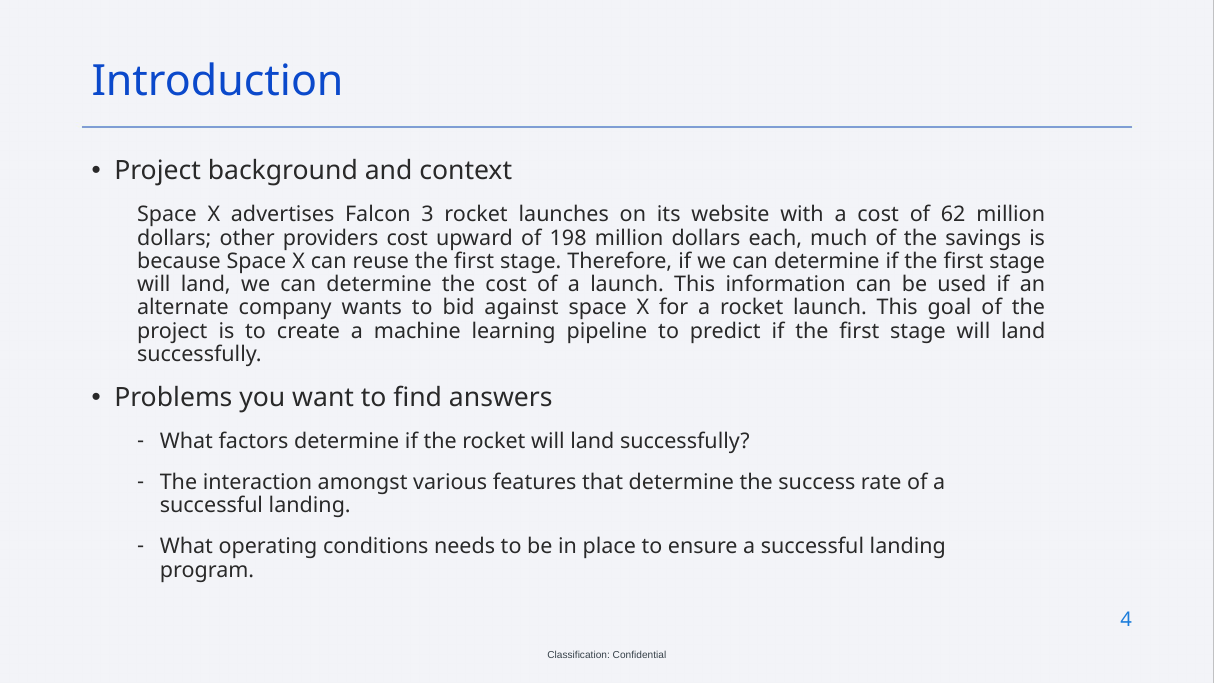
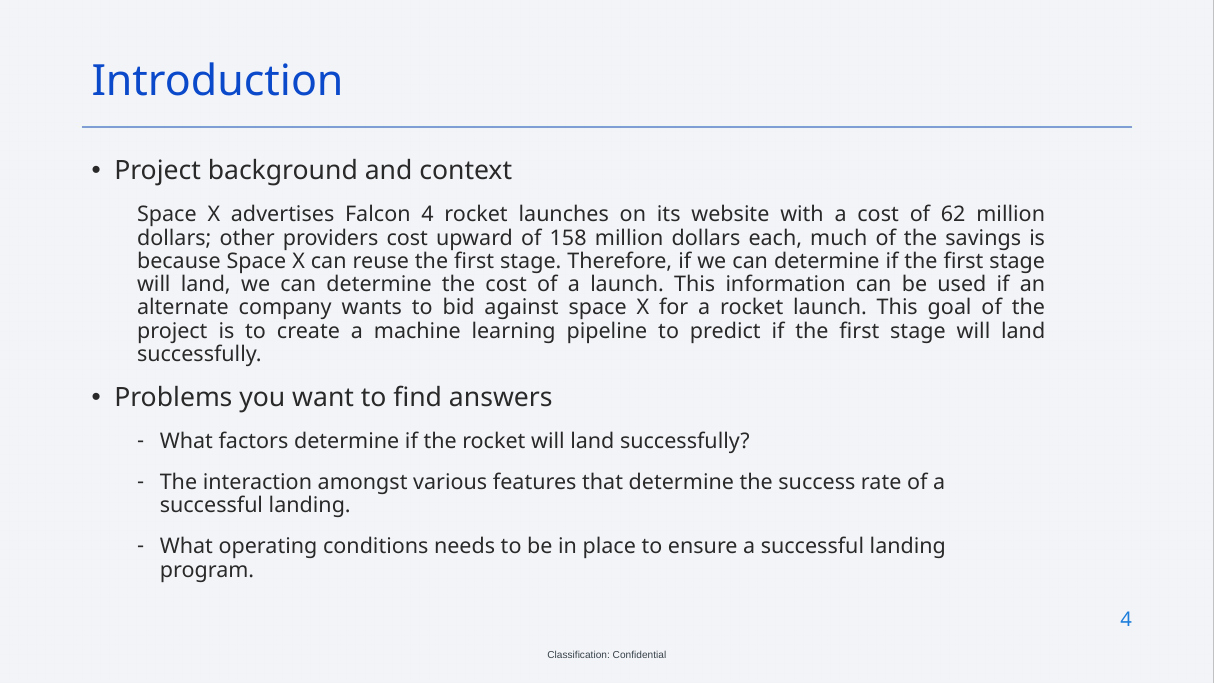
Falcon 3: 3 -> 4
198: 198 -> 158
